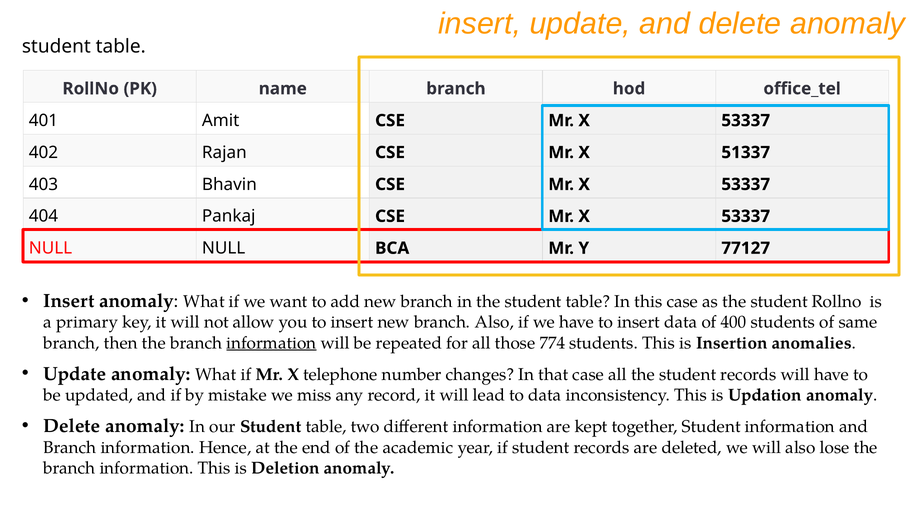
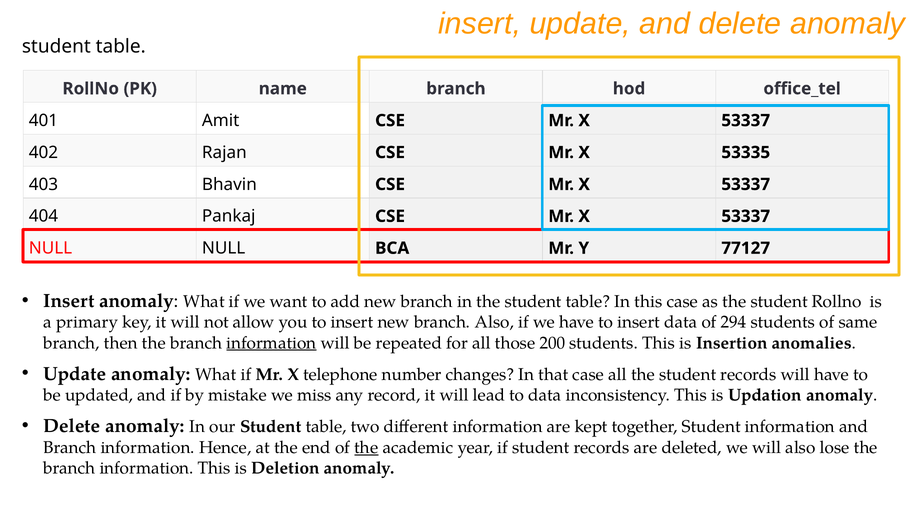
51337: 51337 -> 53335
400: 400 -> 294
774: 774 -> 200
the at (366, 448) underline: none -> present
